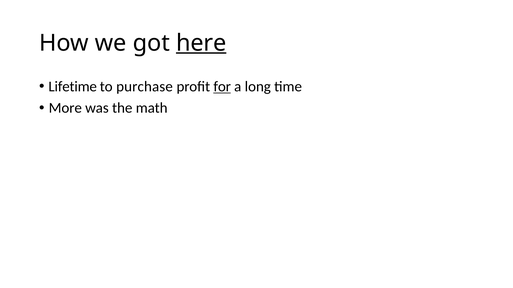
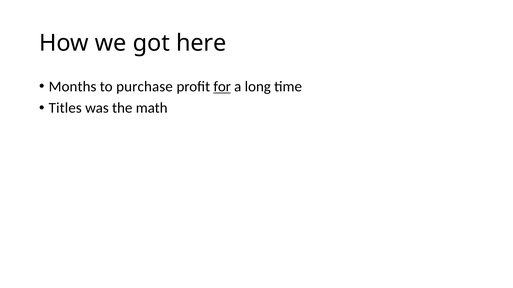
here underline: present -> none
Lifetime: Lifetime -> Months
More: More -> Titles
